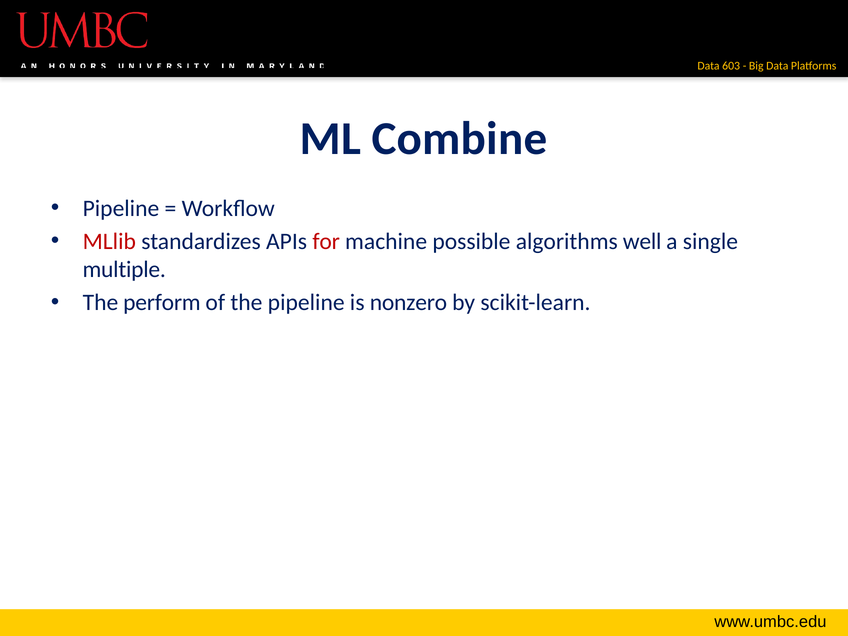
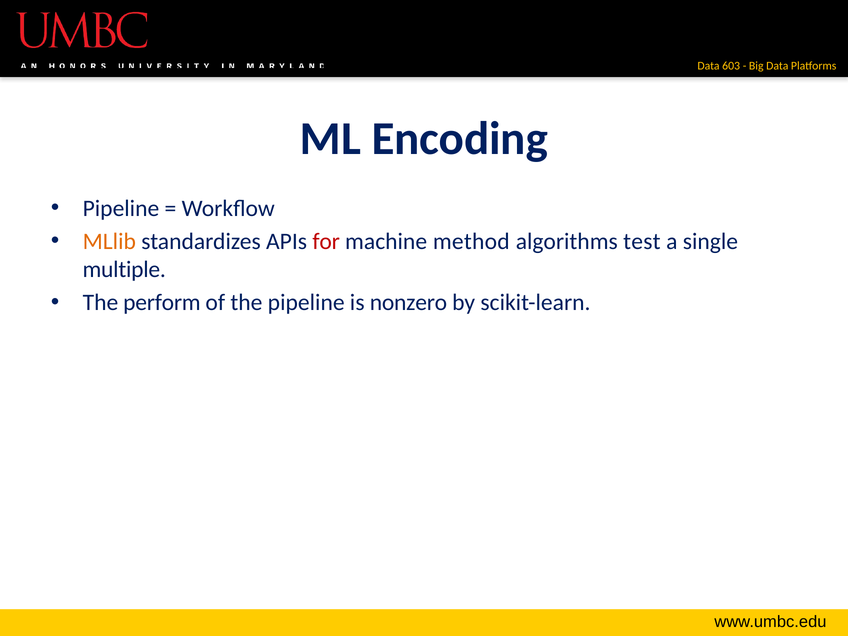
Combine: Combine -> Encoding
MLlib colour: red -> orange
possible: possible -> method
well: well -> test
